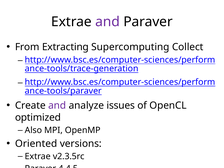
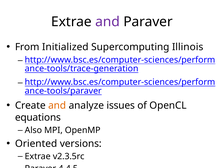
Extracting: Extracting -> Initialized
Collect: Collect -> Illinois
and at (57, 105) colour: purple -> orange
optimized: optimized -> equations
